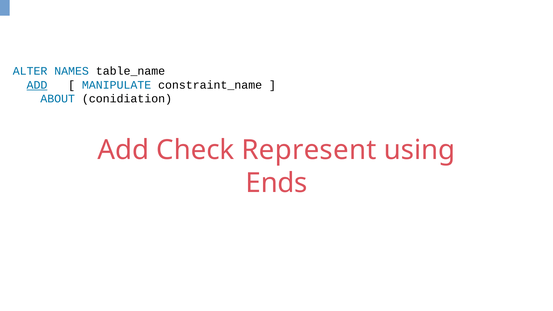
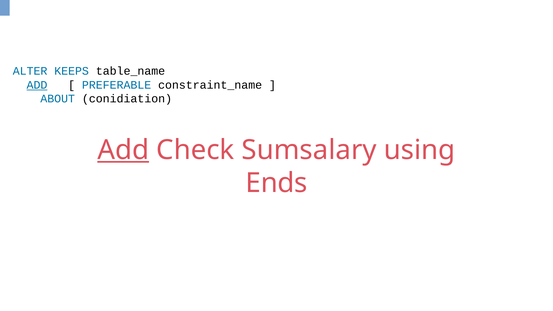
NAMES: NAMES -> KEEPS
MANIPULATE: MANIPULATE -> PREFERABLE
Add at (123, 150) underline: none -> present
Represent: Represent -> Sumsalary
